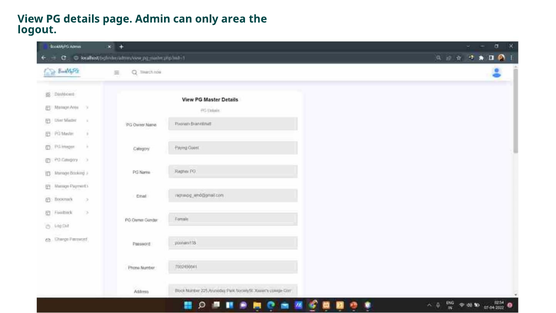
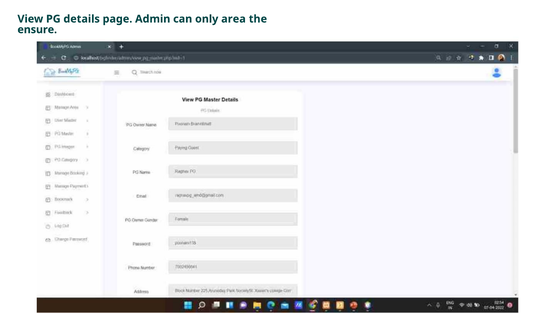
logout: logout -> ensure
